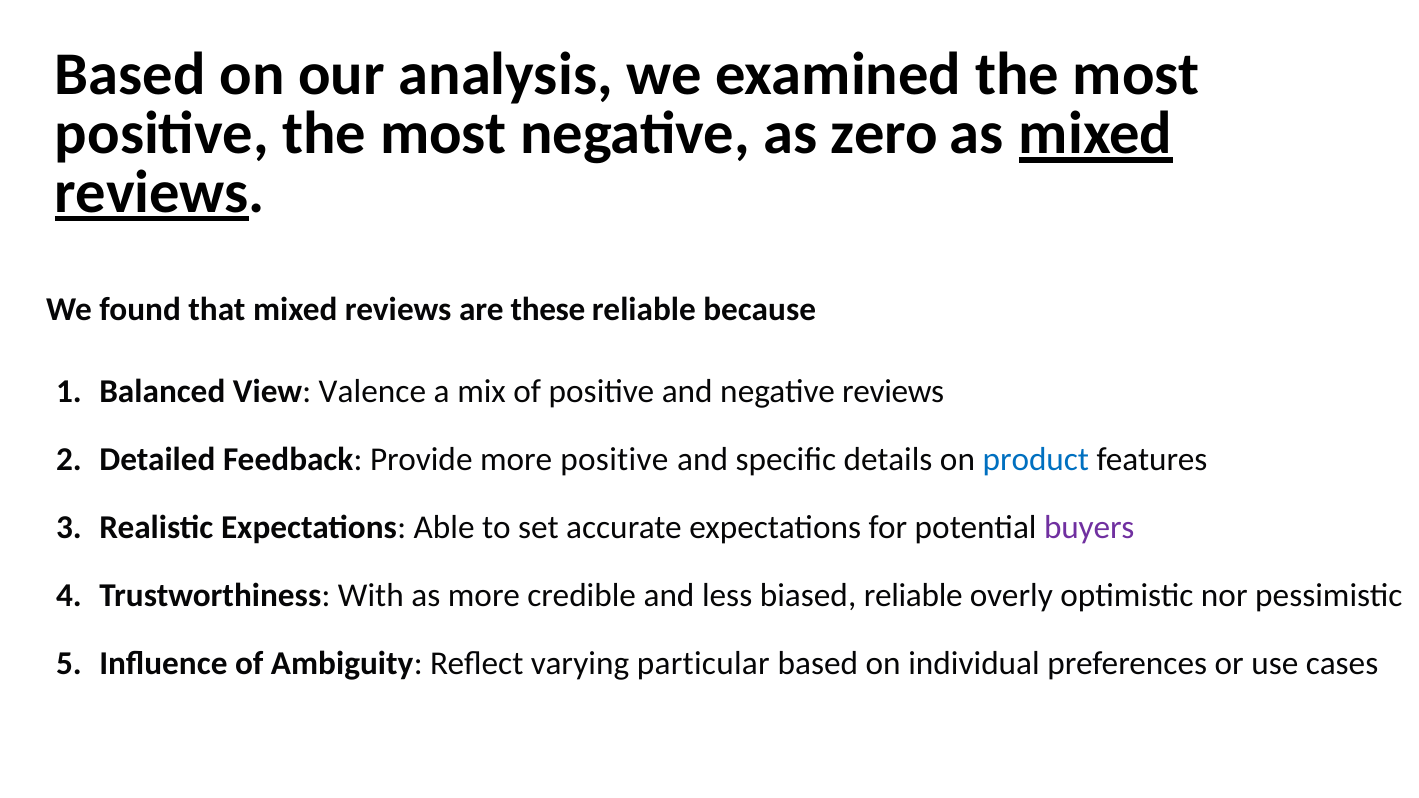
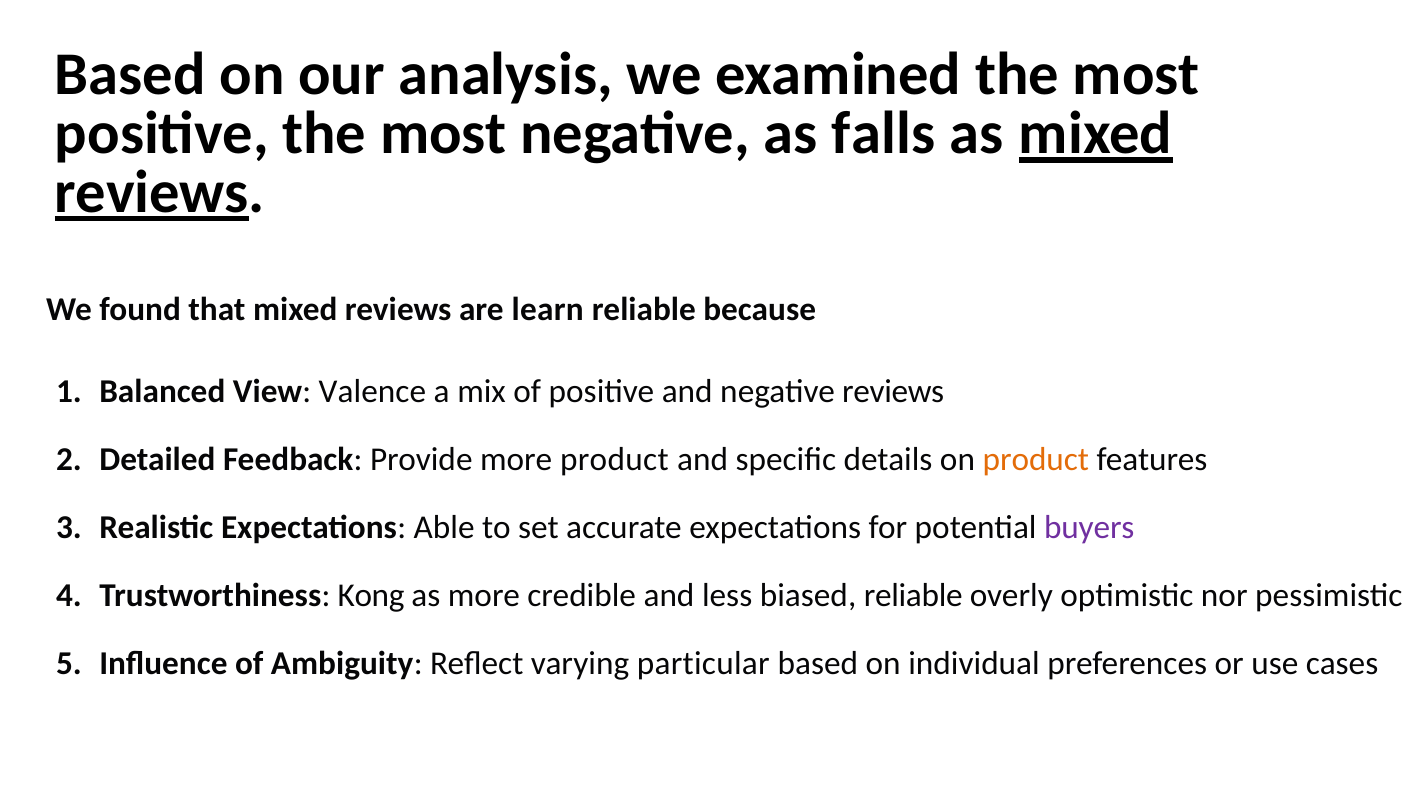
zero: zero -> falls
these: these -> learn
more positive: positive -> product
product at (1036, 459) colour: blue -> orange
With: With -> Kong
